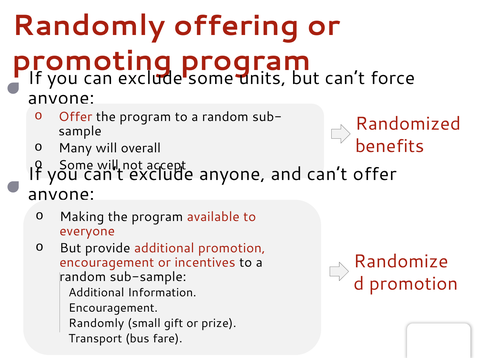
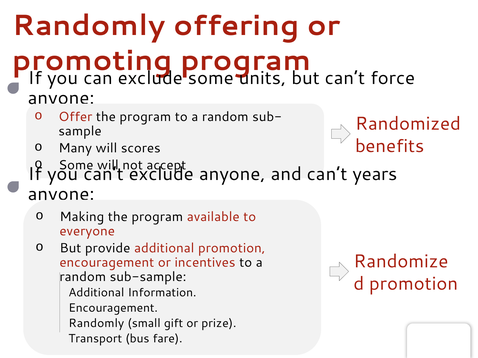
overall: overall -> scores
can’t offer: offer -> years
